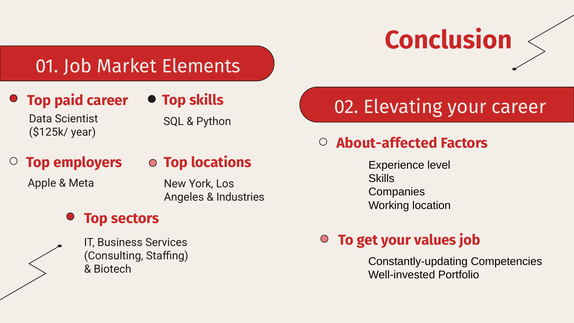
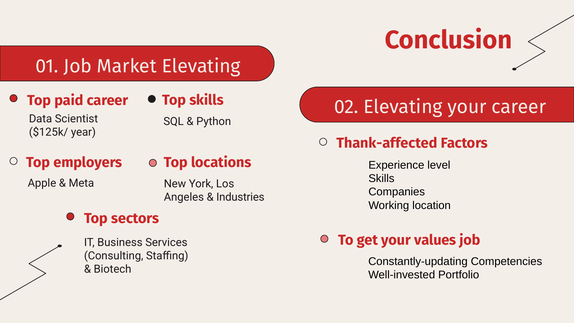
Market Elements: Elements -> Elevating
About-affected: About-affected -> Thank-affected
